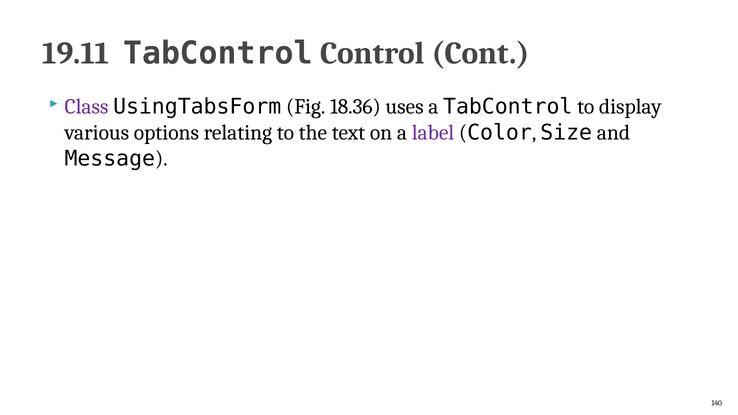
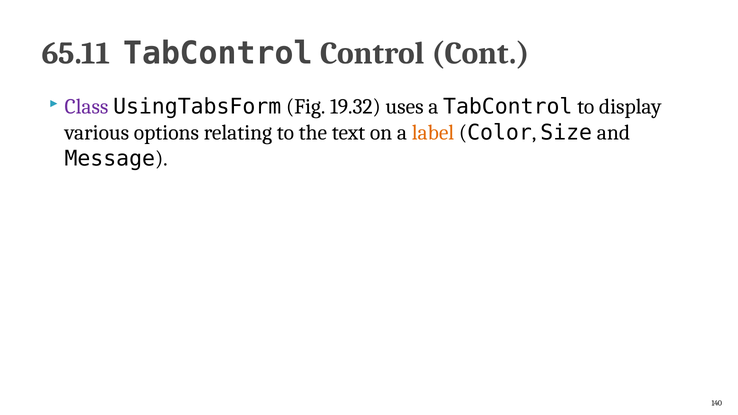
19.11: 19.11 -> 65.11
18.36: 18.36 -> 19.32
label colour: purple -> orange
